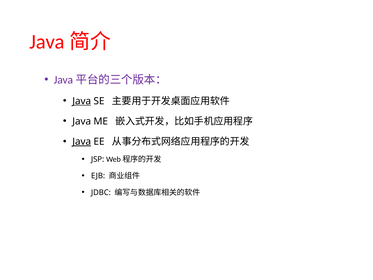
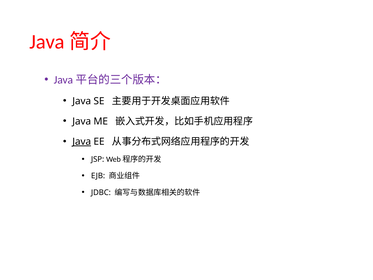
Java at (82, 101) underline: present -> none
